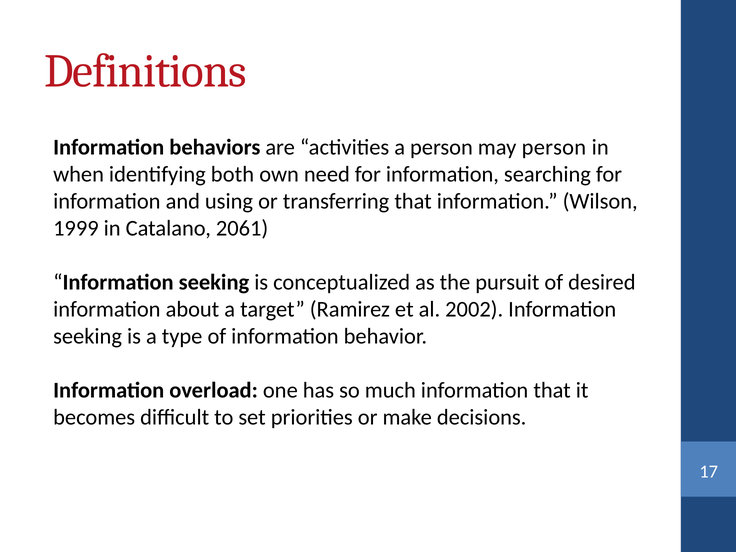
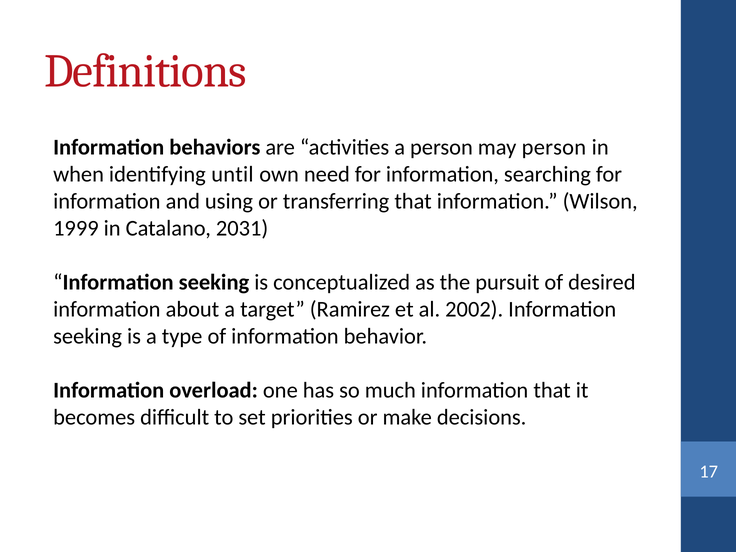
both: both -> until
2061: 2061 -> 2031
